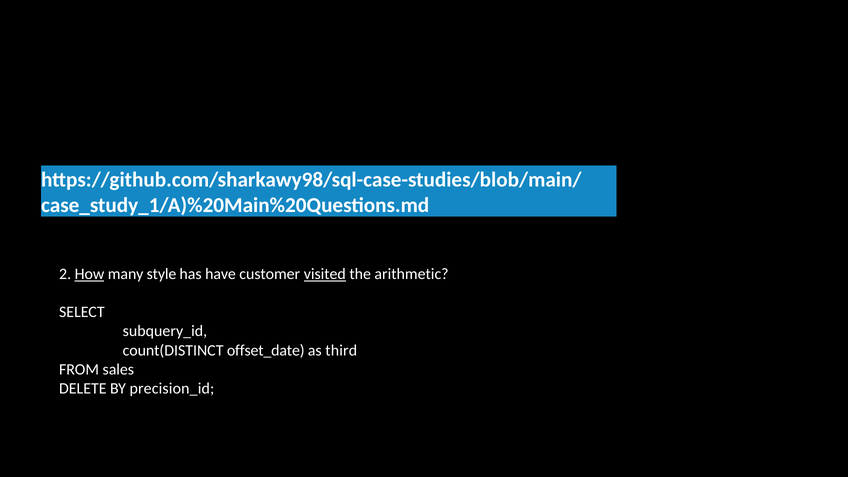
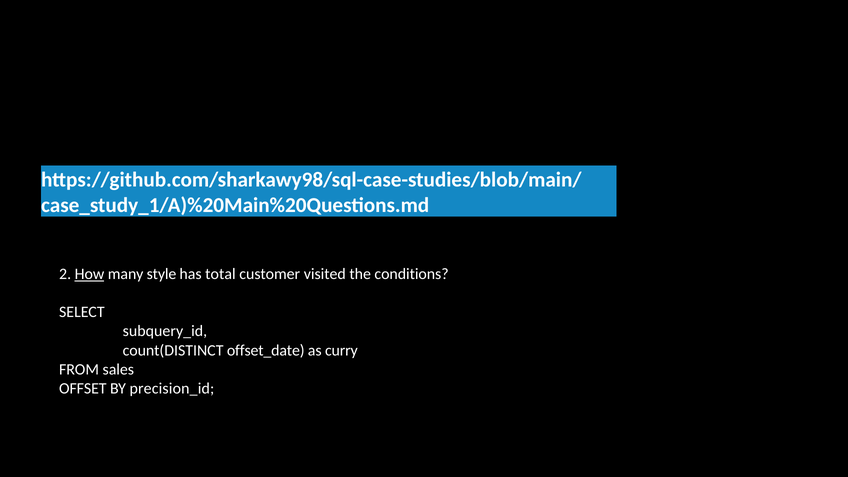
have: have -> total
visited underline: present -> none
arithmetic: arithmetic -> conditions
third: third -> curry
DELETE: DELETE -> OFFSET
